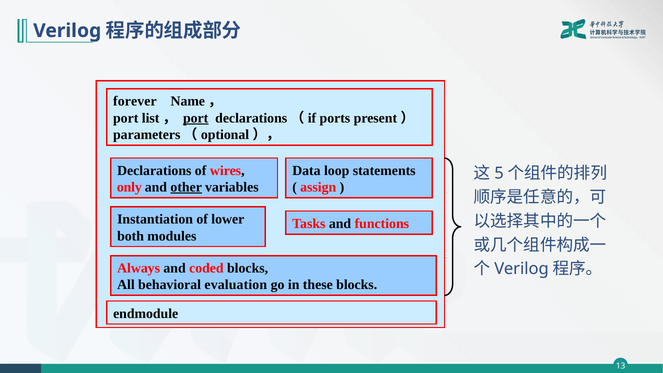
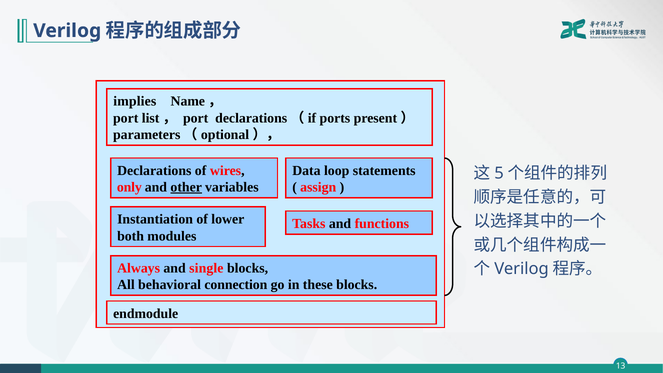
forever: forever -> implies
port at (196, 118) underline: present -> none
coded: coded -> single
evaluation: evaluation -> connection
